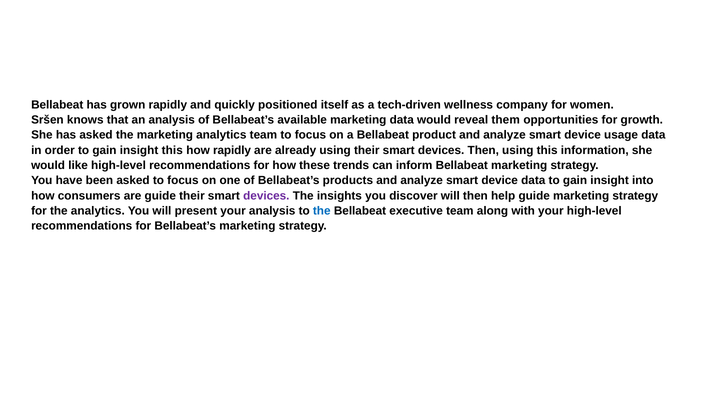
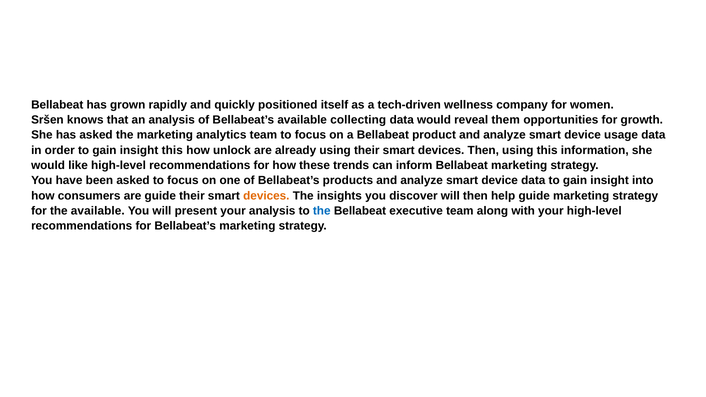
available marketing: marketing -> collecting
how rapidly: rapidly -> unlock
devices at (266, 196) colour: purple -> orange
the analytics: analytics -> available
